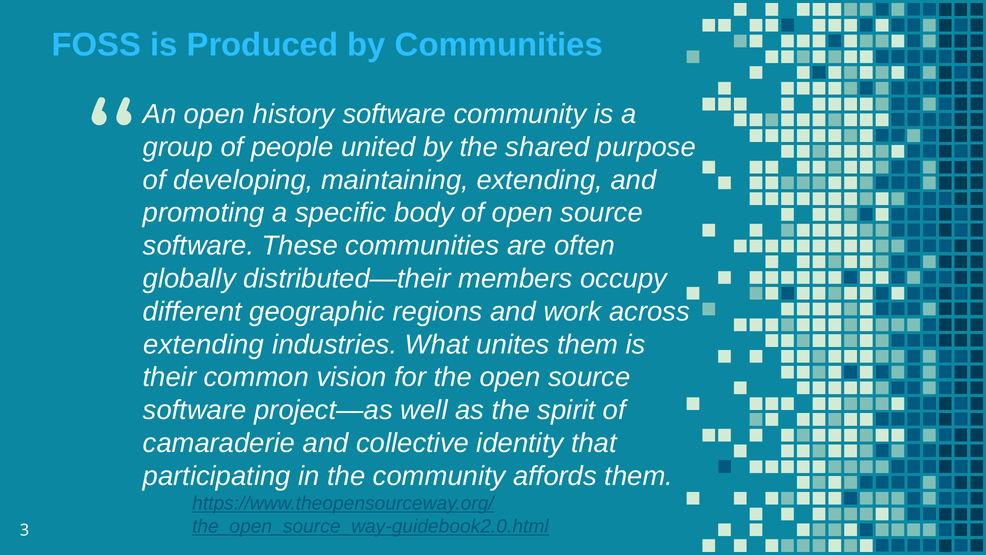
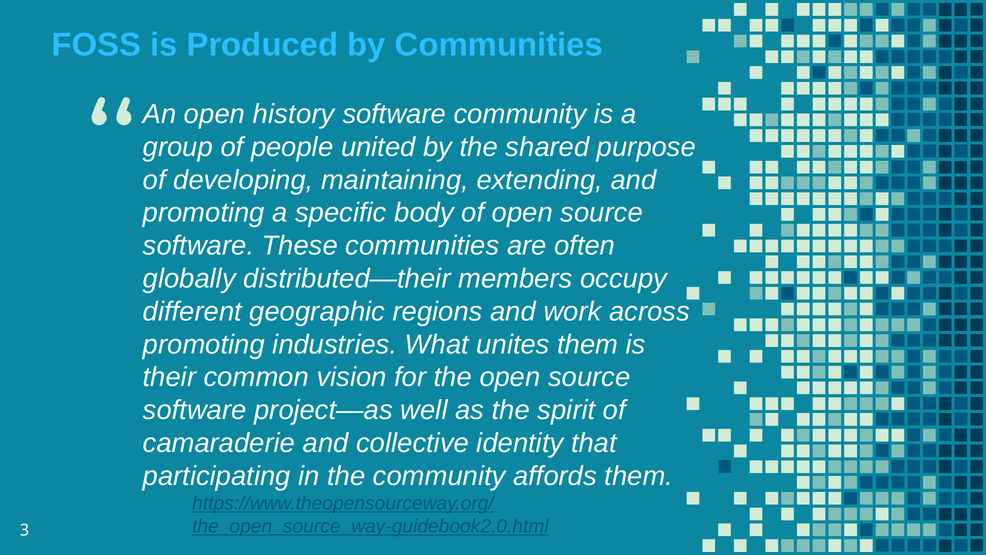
extending at (204, 344): extending -> promoting
